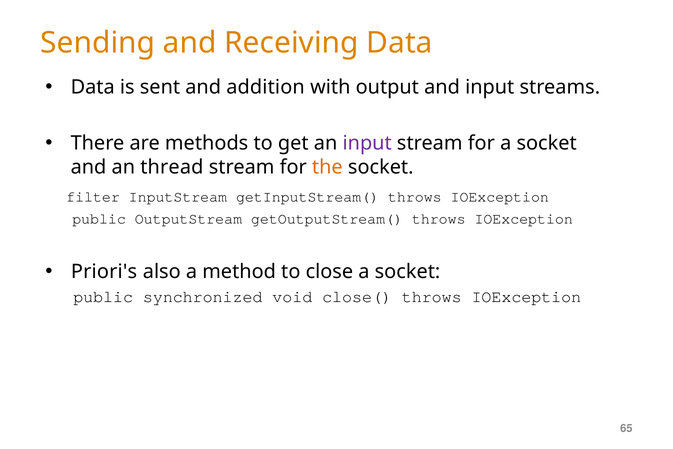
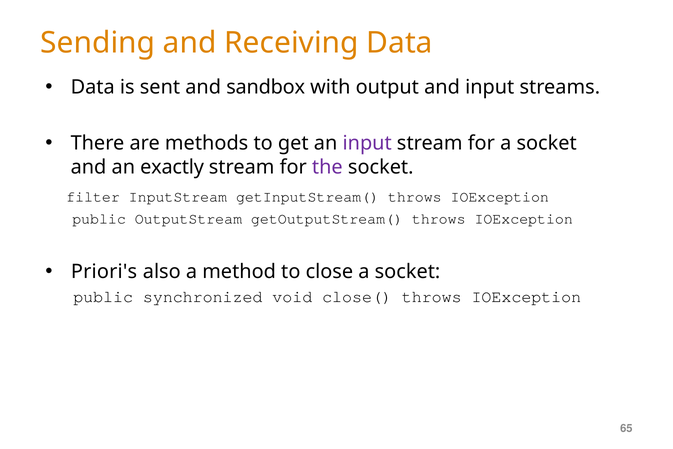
addition: addition -> sandbox
thread: thread -> exactly
the colour: orange -> purple
